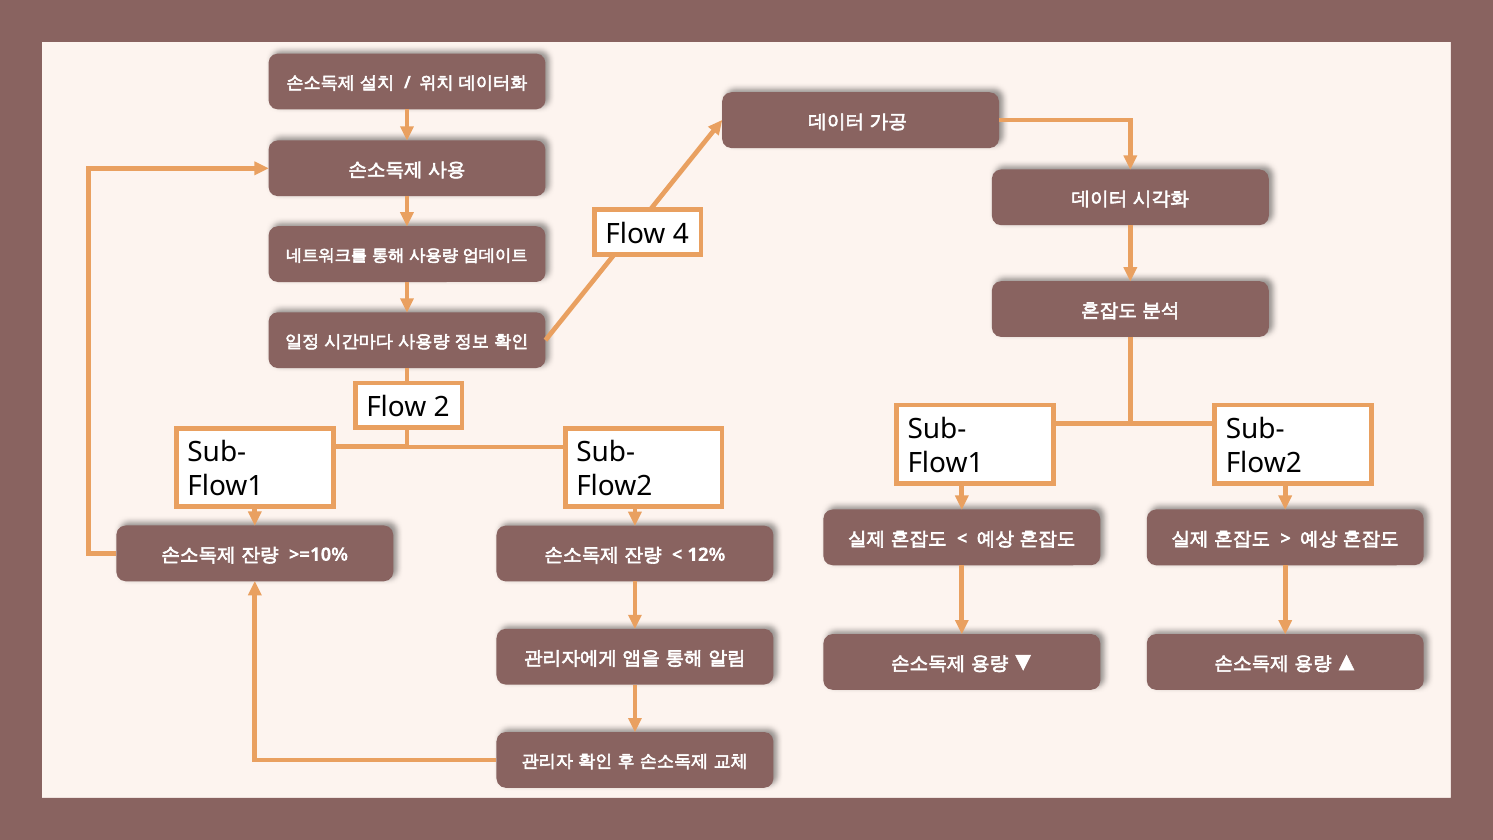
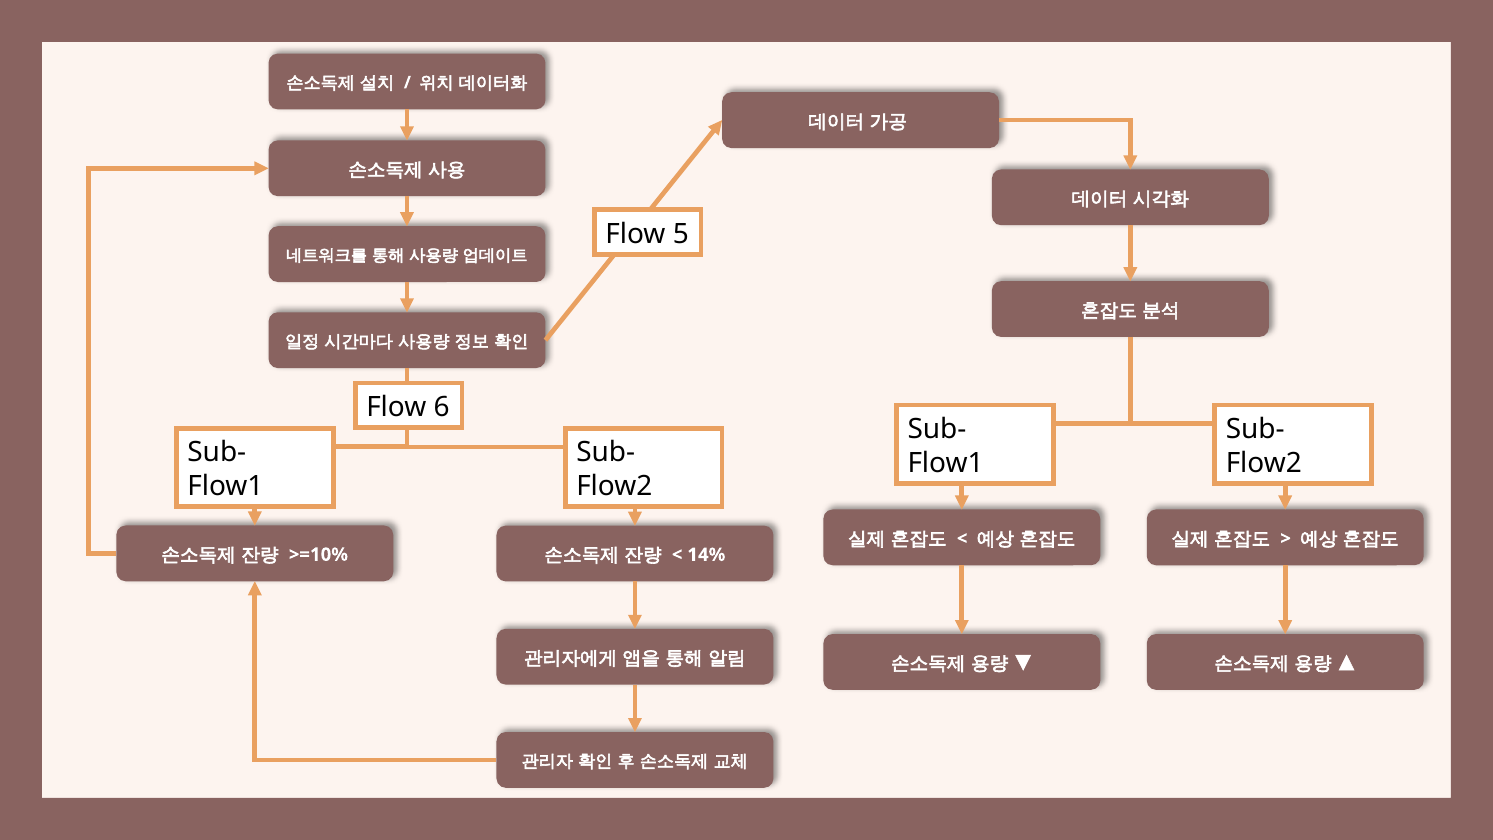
4: 4 -> 5
2: 2 -> 6
12%: 12% -> 14%
